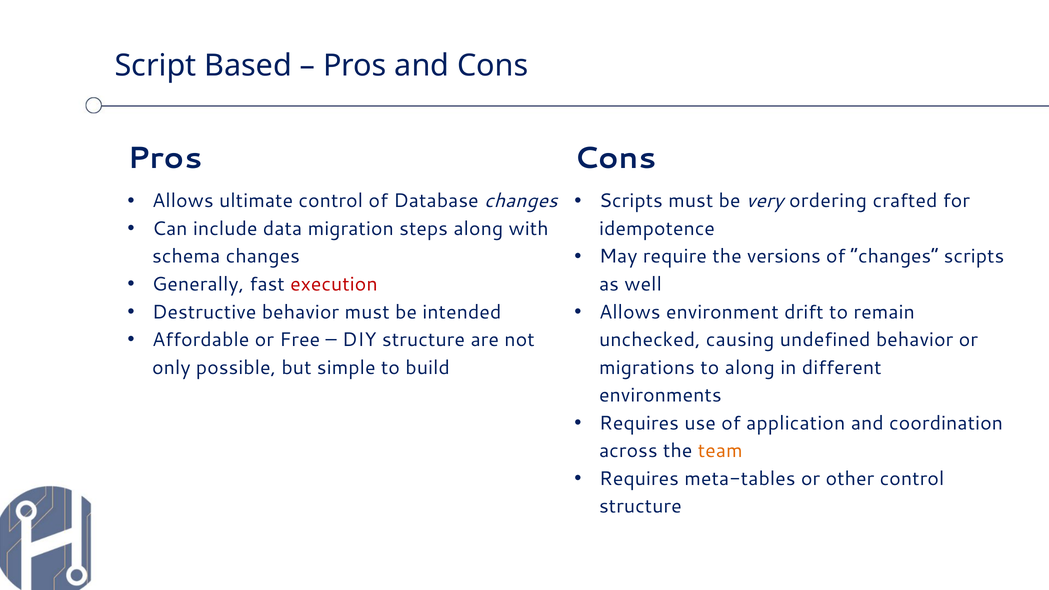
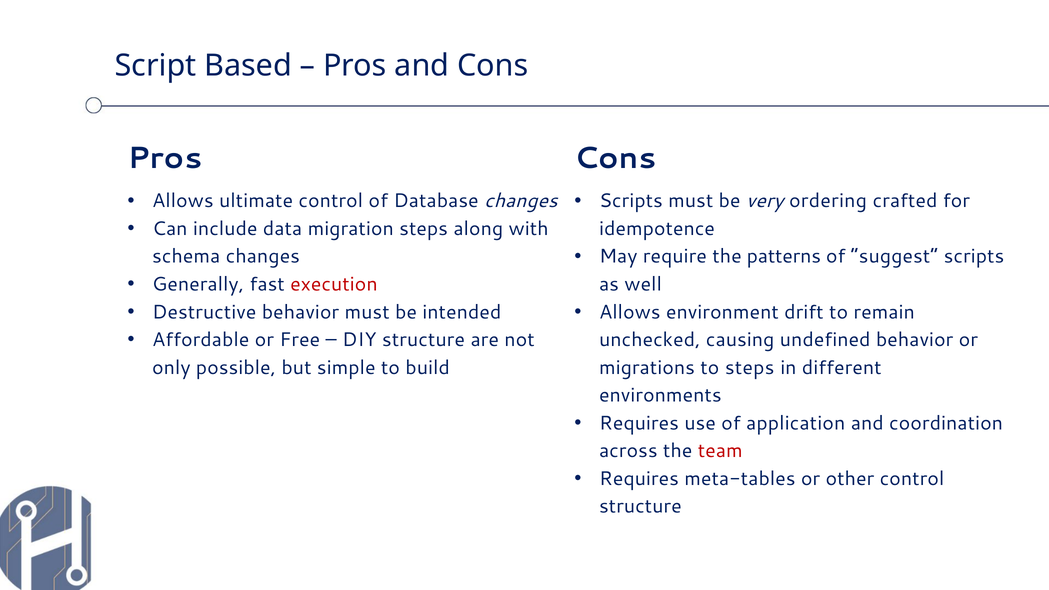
versions: versions -> patterns
of changes: changes -> suggest
to along: along -> steps
team colour: orange -> red
